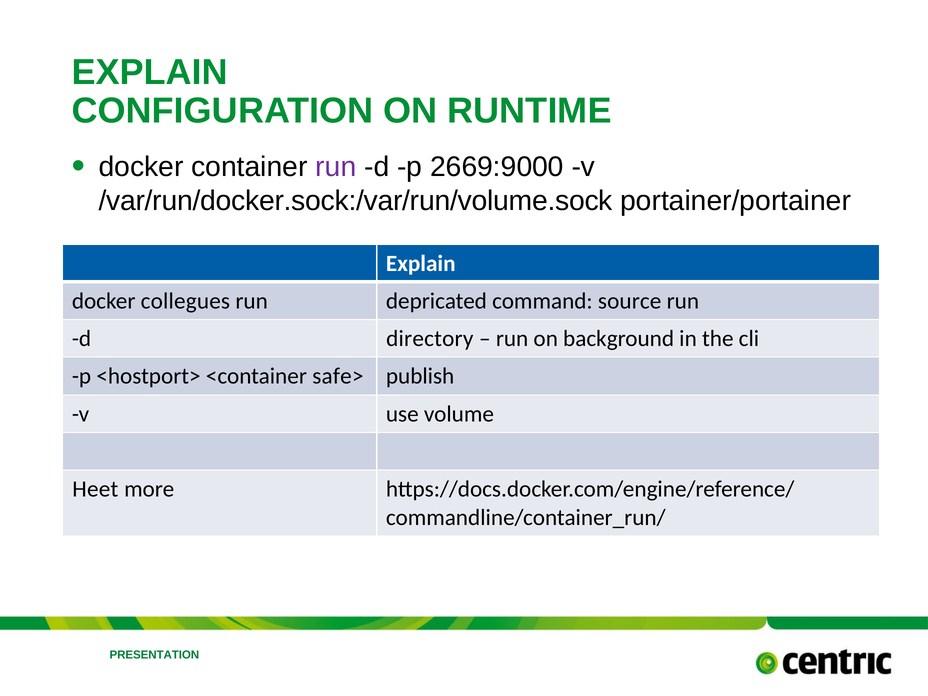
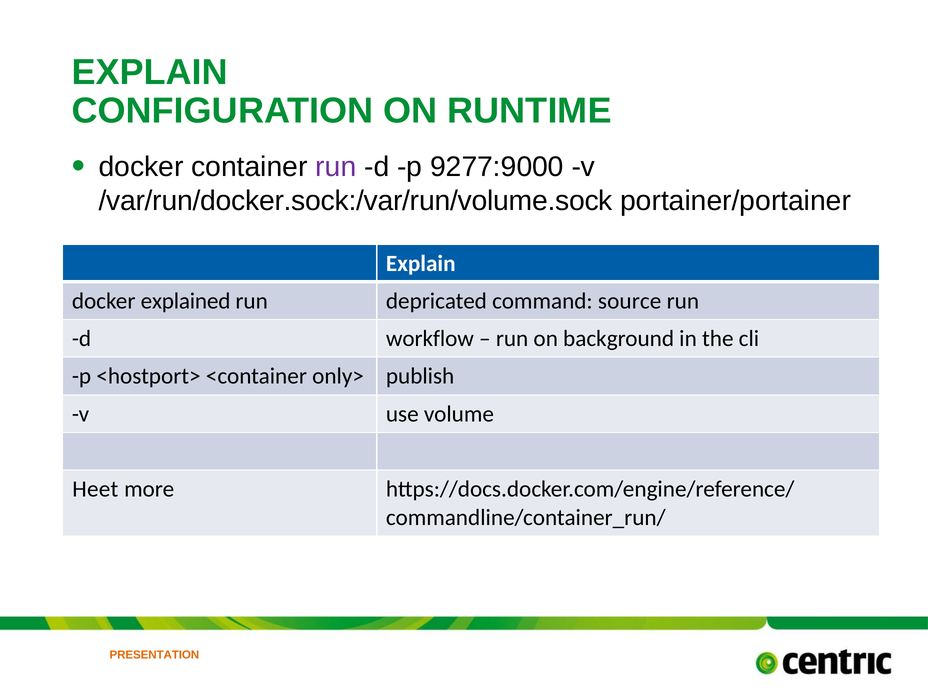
2669:9000: 2669:9000 -> 9277:9000
collegues: collegues -> explained
directory: directory -> workflow
safe>: safe> -> only>
PRESENTATION colour: green -> orange
